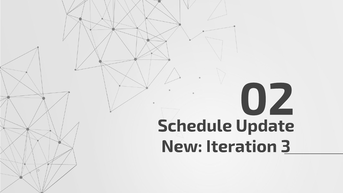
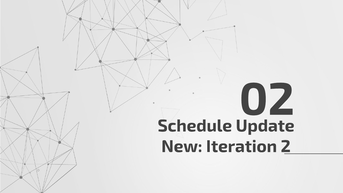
3: 3 -> 2
